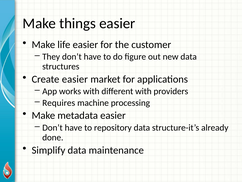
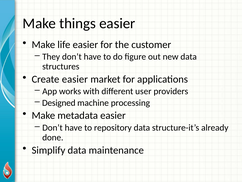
different with: with -> user
Requires: Requires -> Designed
